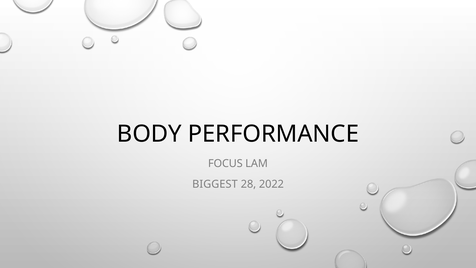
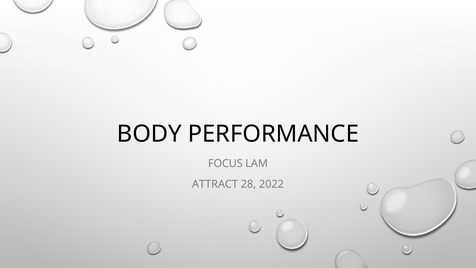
BIGGEST: BIGGEST -> ATTRACT
